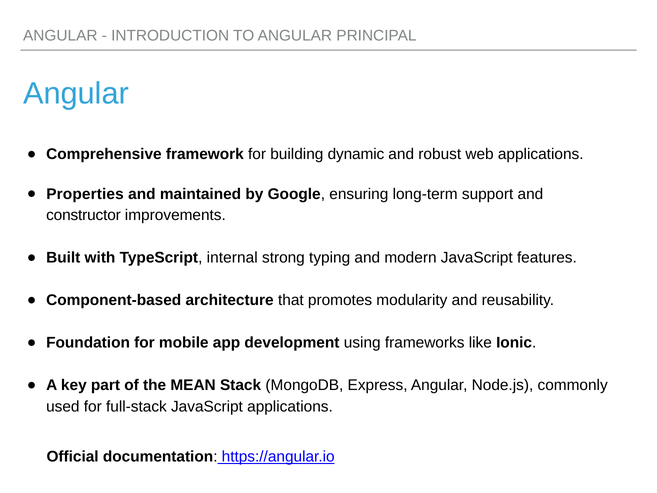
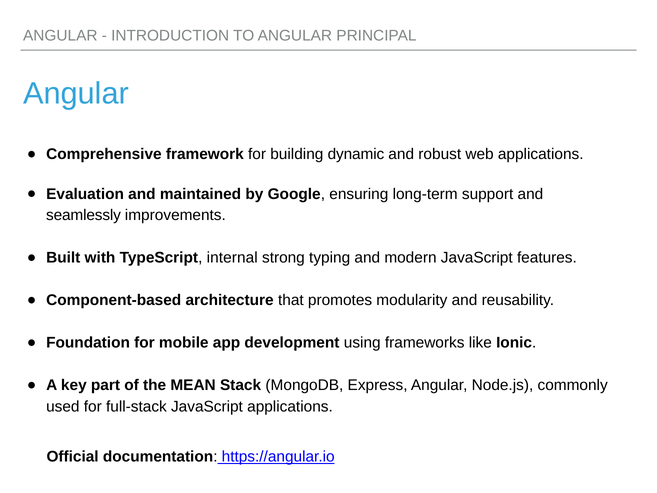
Properties: Properties -> Evaluation
constructor: constructor -> seamlessly
